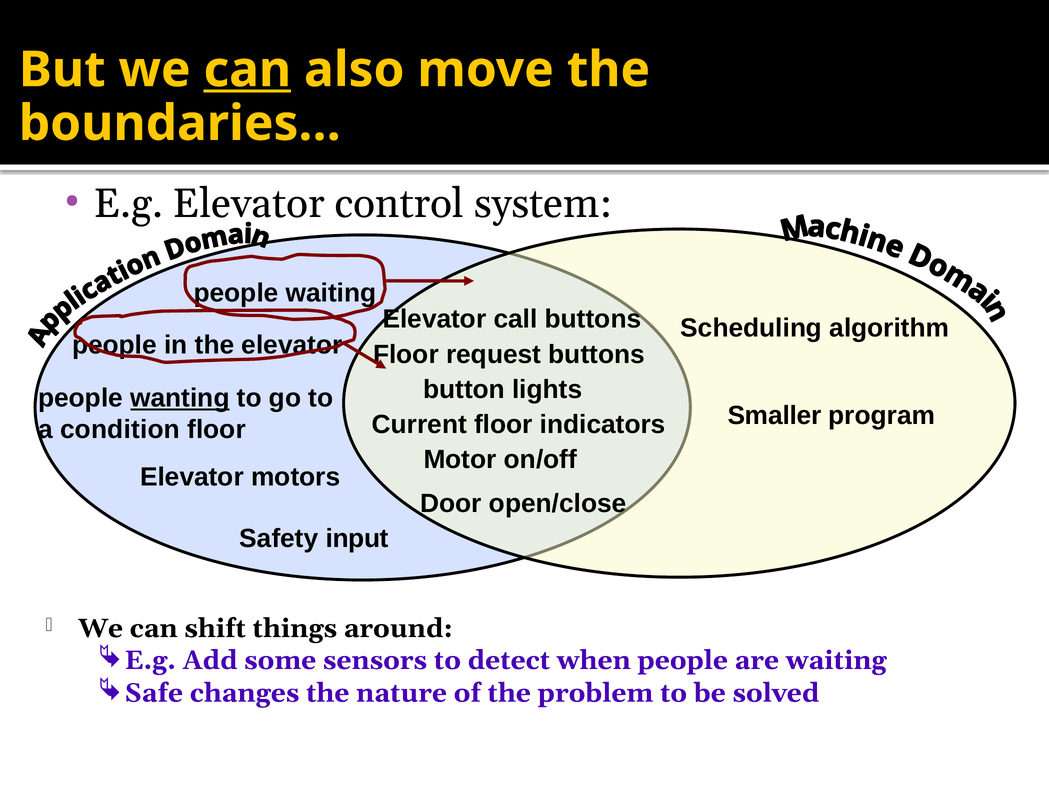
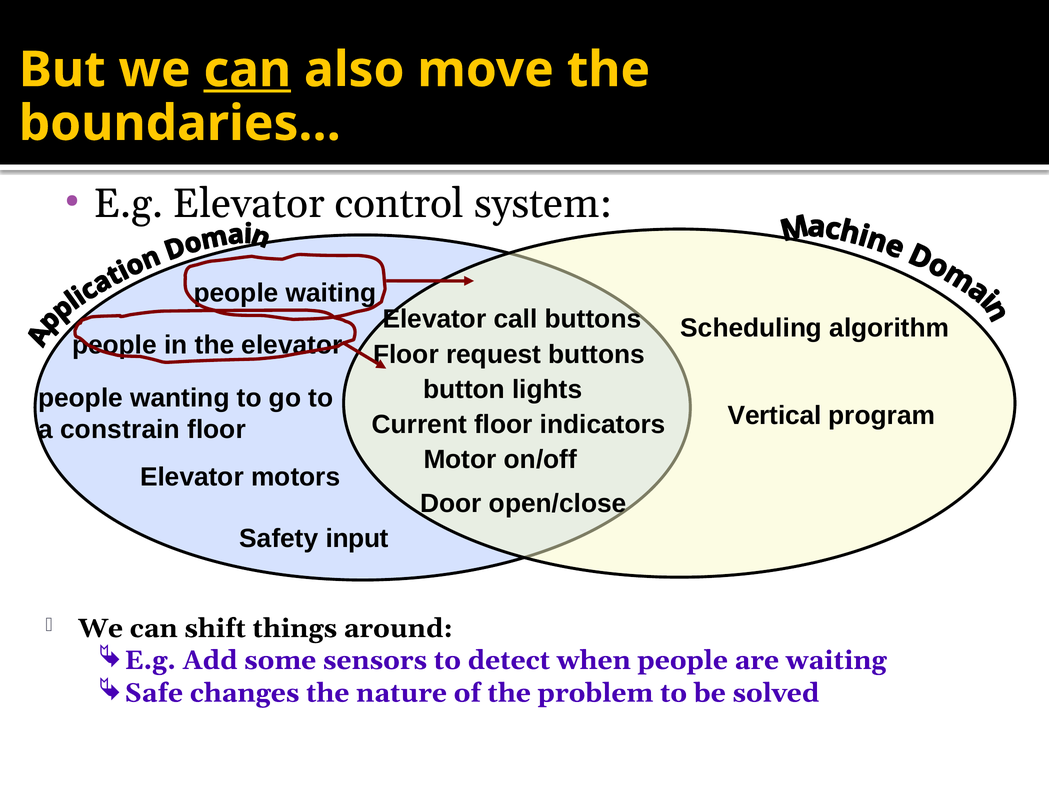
wanting underline: present -> none
Smaller: Smaller -> Vertical
condition: condition -> constrain
